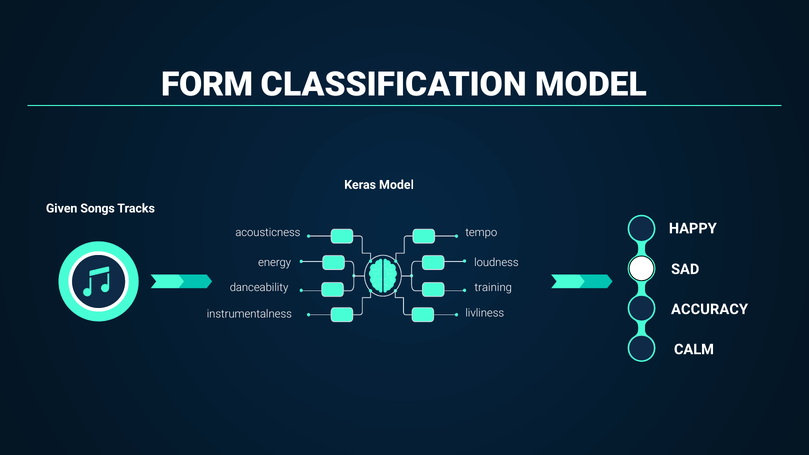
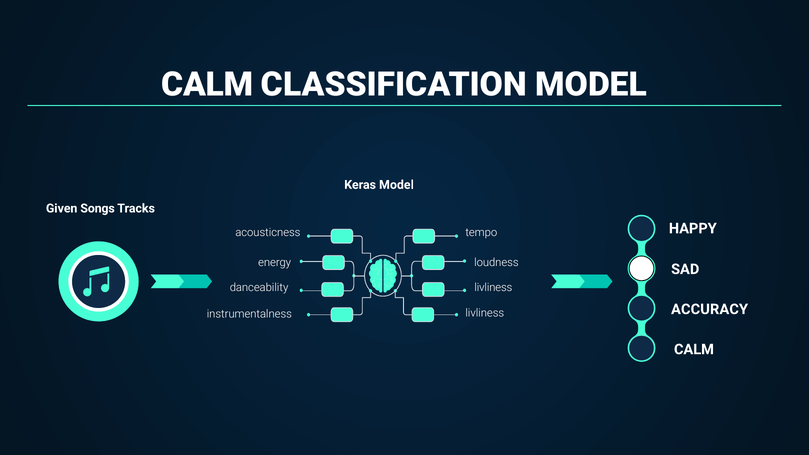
FORM at (207, 85): FORM -> CALM
training at (493, 287): training -> livliness
